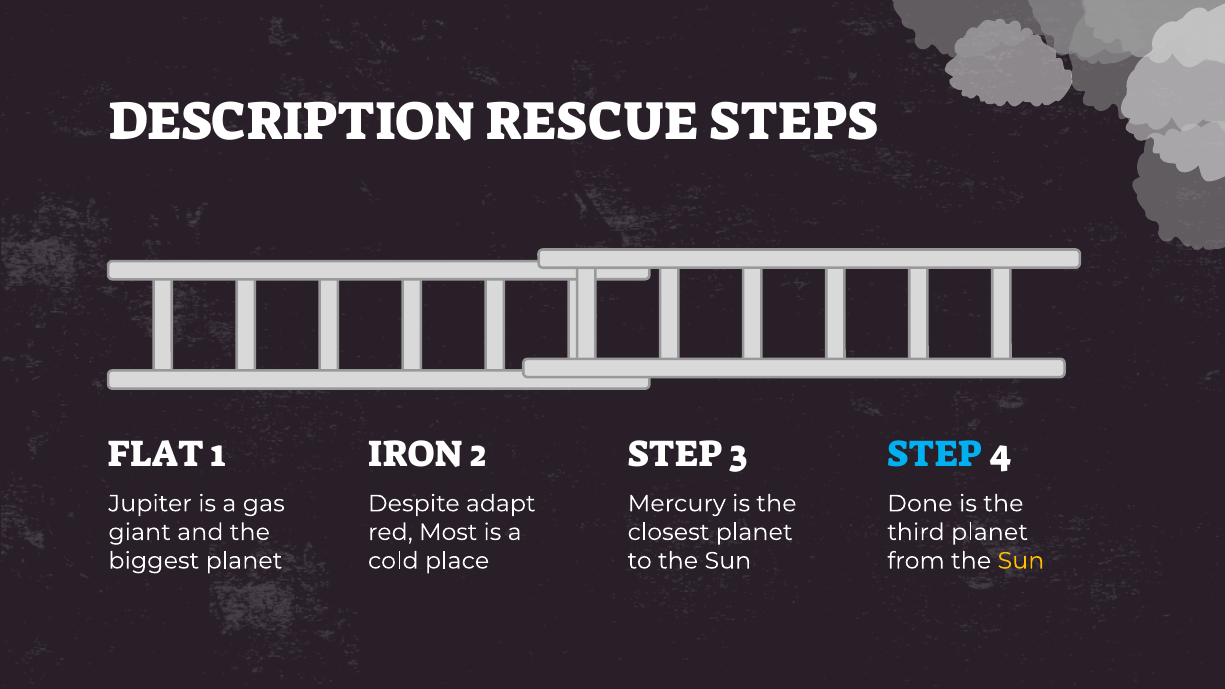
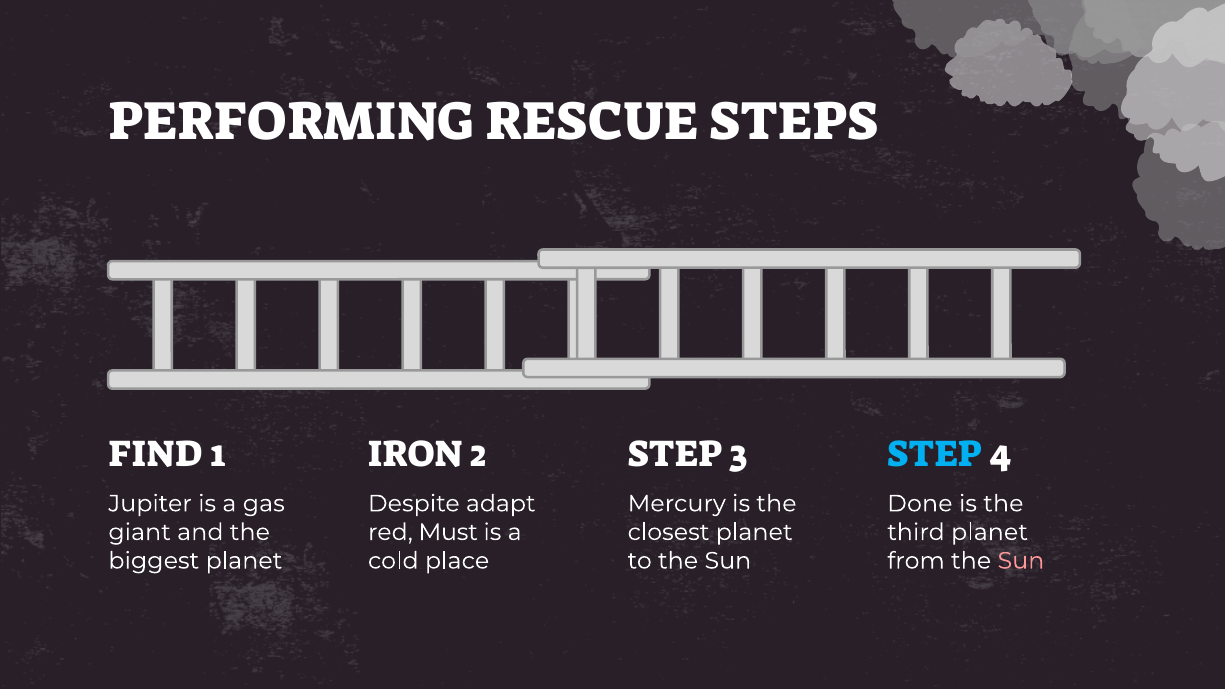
DESCRIPTION: DESCRIPTION -> PERFORMING
FLAT: FLAT -> FIND
Most: Most -> Must
Sun at (1021, 561) colour: yellow -> pink
